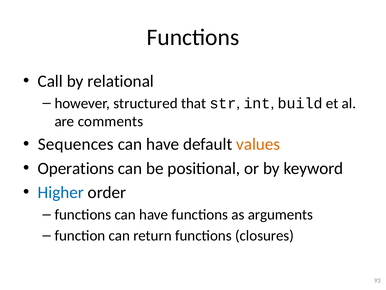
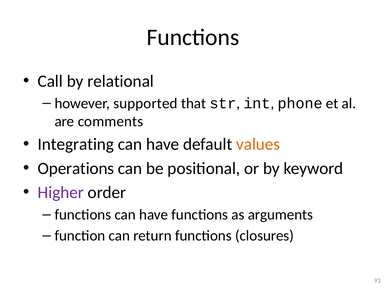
structured: structured -> supported
build: build -> phone
Sequences: Sequences -> Integrating
Higher colour: blue -> purple
